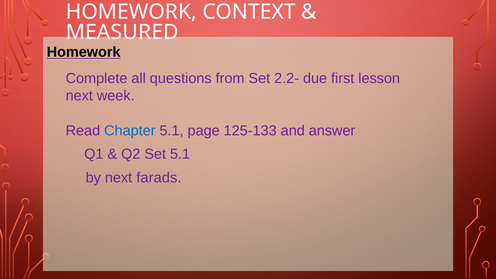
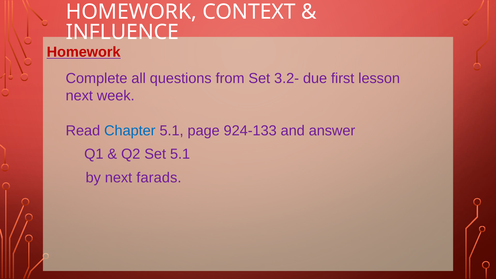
MEASURED: MEASURED -> INFLUENCE
Homework at (84, 52) colour: black -> red
2.2-: 2.2- -> 3.2-
125-133: 125-133 -> 924-133
